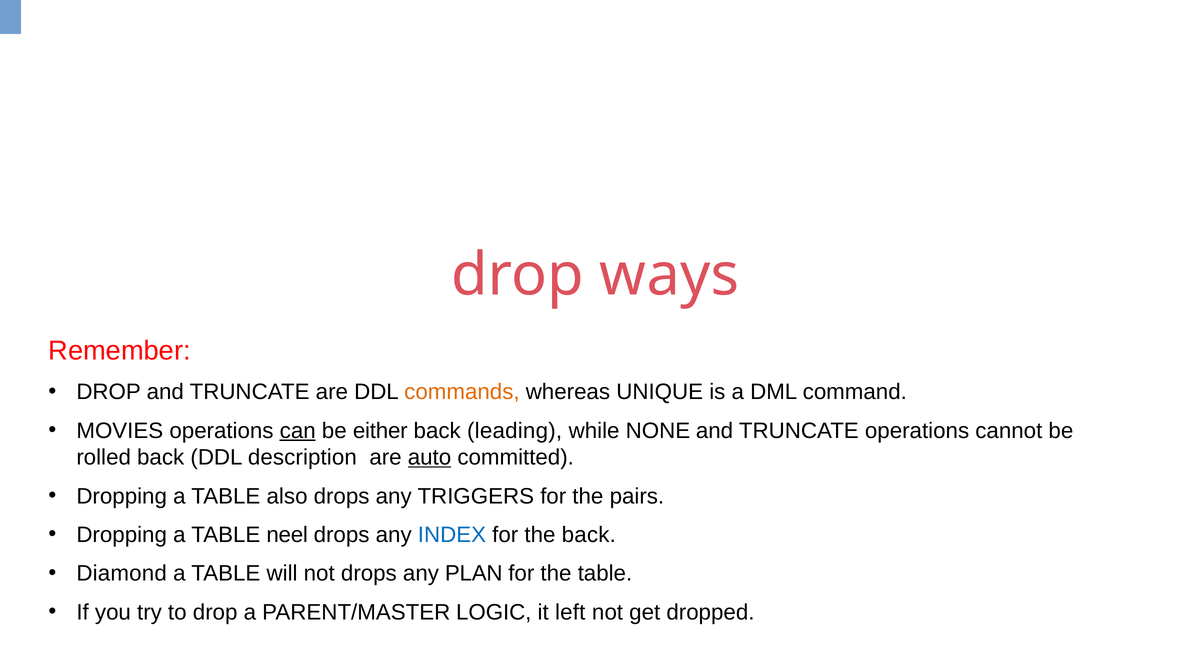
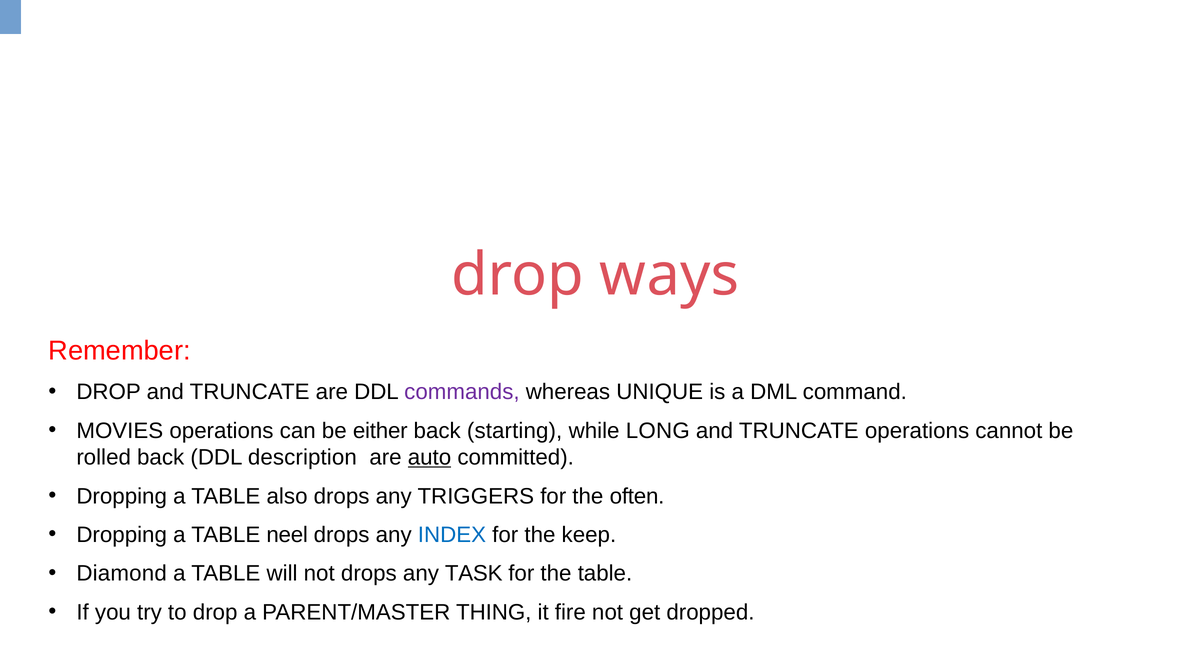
commands colour: orange -> purple
can underline: present -> none
leading: leading -> starting
NONE: NONE -> LONG
pairs: pairs -> often
the back: back -> keep
PLAN: PLAN -> TASK
LOGIC: LOGIC -> THING
left: left -> fire
